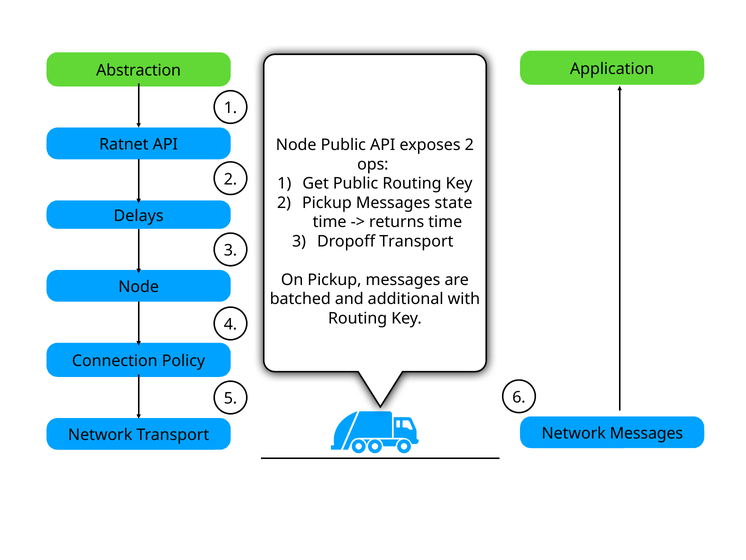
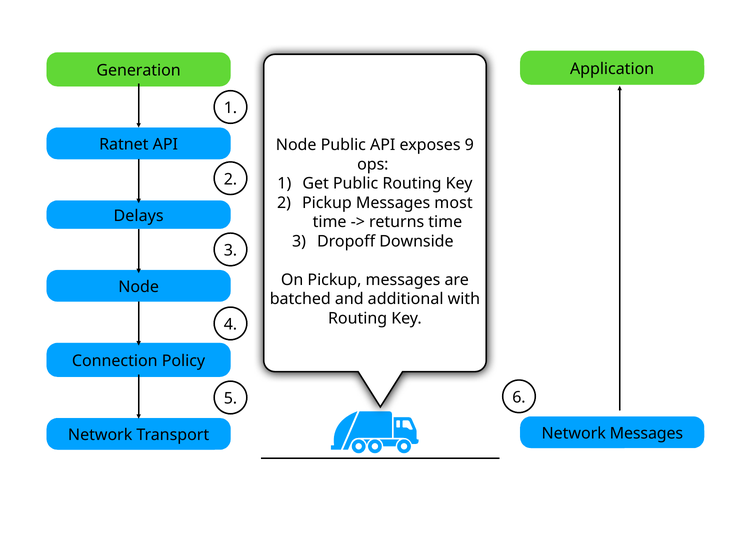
Abstraction: Abstraction -> Generation
exposes 2: 2 -> 9
state: state -> most
Dropoff Transport: Transport -> Downside
